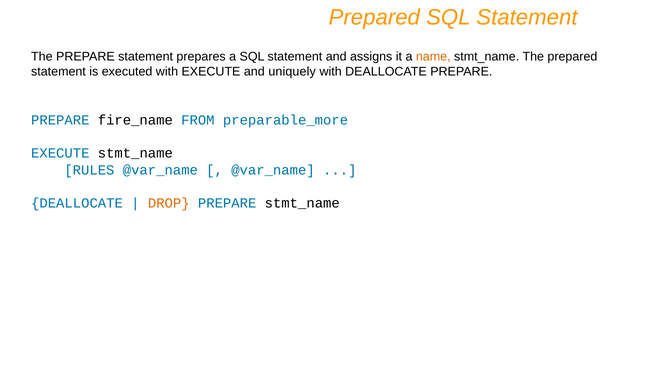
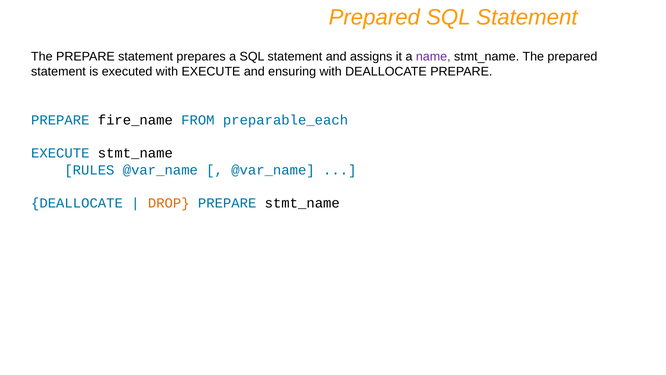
name colour: orange -> purple
uniquely: uniquely -> ensuring
preparable_more: preparable_more -> preparable_each
